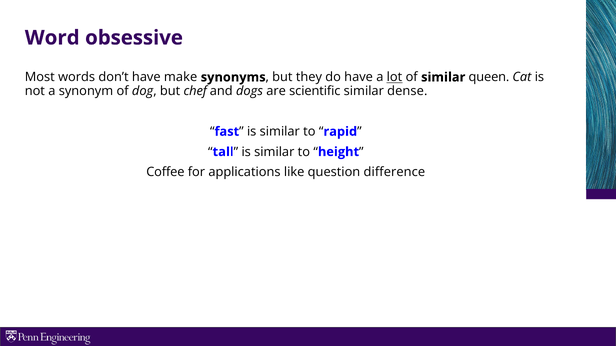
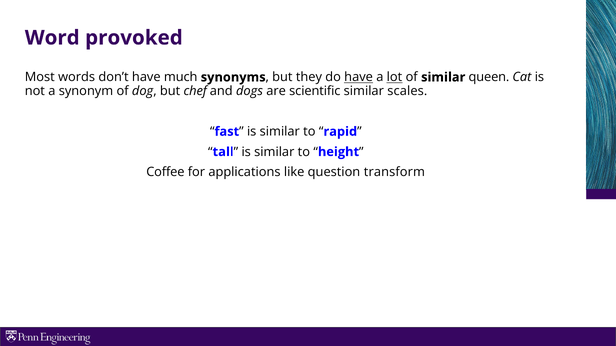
obsessive: obsessive -> provoked
make: make -> much
have at (359, 77) underline: none -> present
dense: dense -> scales
difference: difference -> transform
